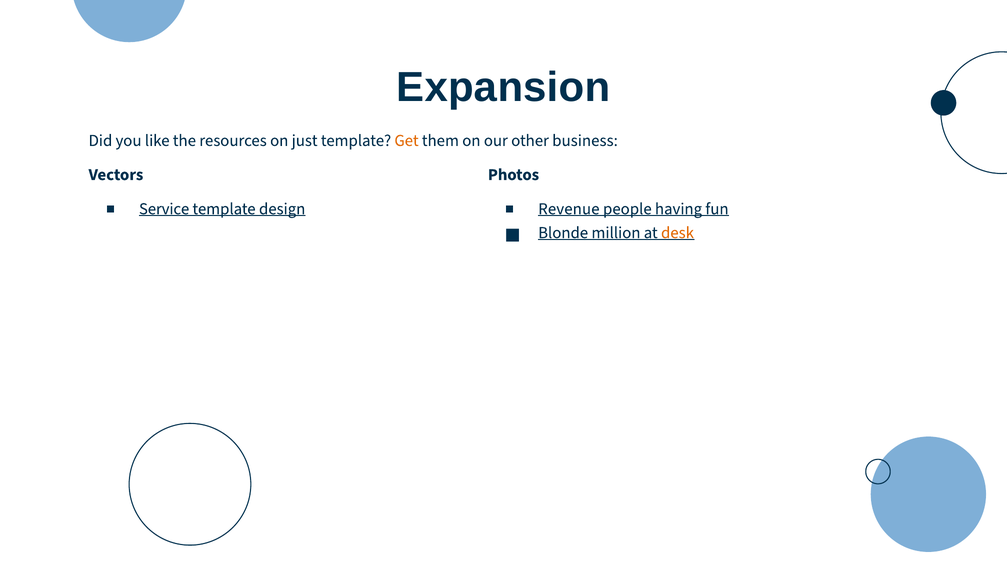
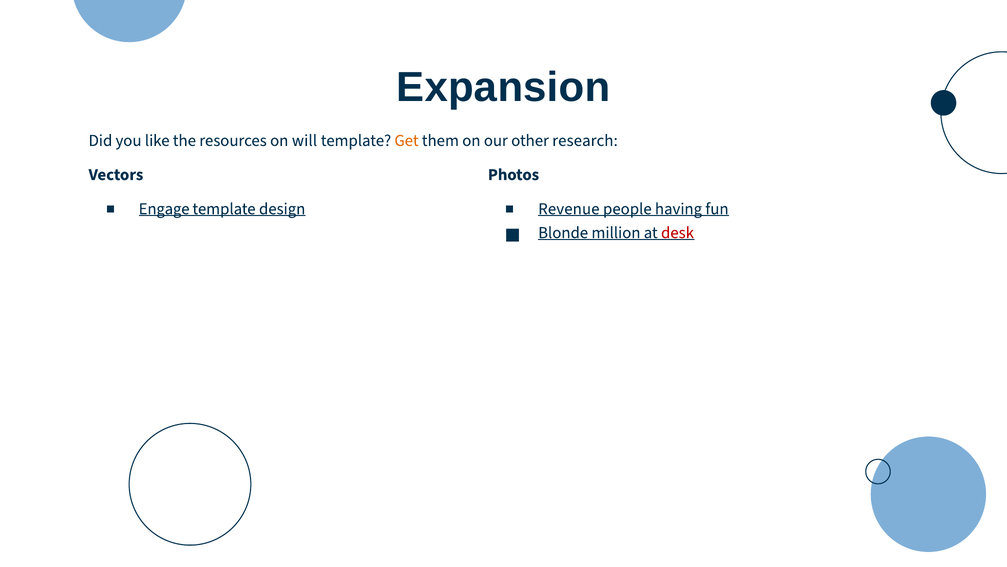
just: just -> will
business: business -> research
Service: Service -> Engage
desk colour: orange -> red
